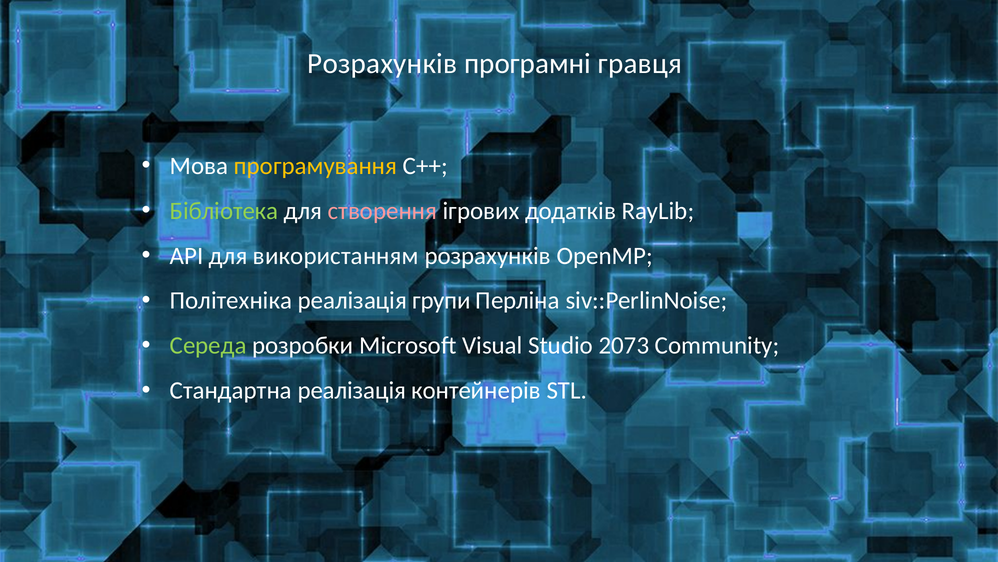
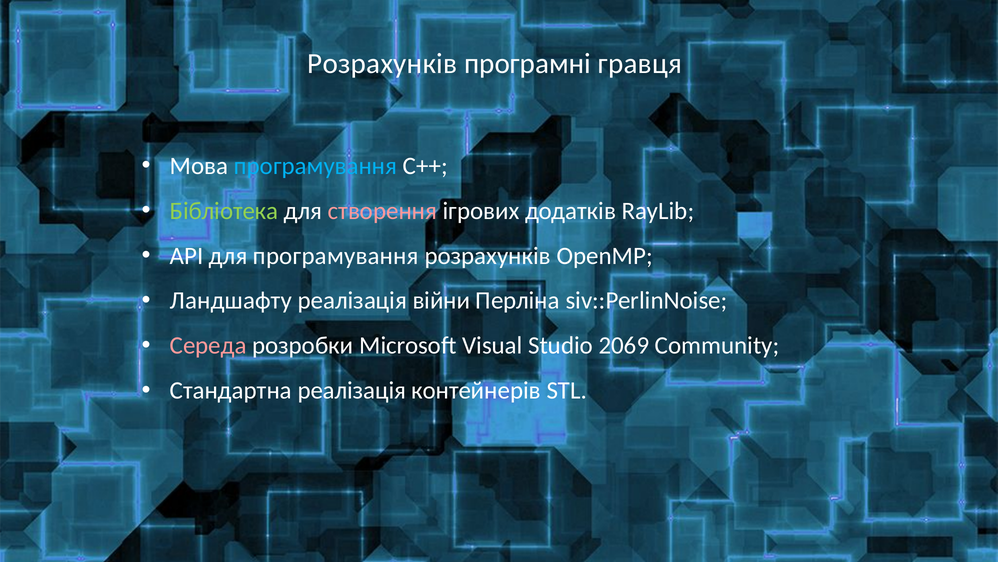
програмування at (315, 166) colour: yellow -> light blue
для використанням: використанням -> програмування
Політехніка: Політехніка -> Ландшафту
групи: групи -> війни
Середа colour: light green -> pink
2073: 2073 -> 2069
